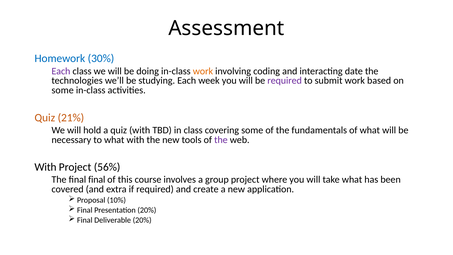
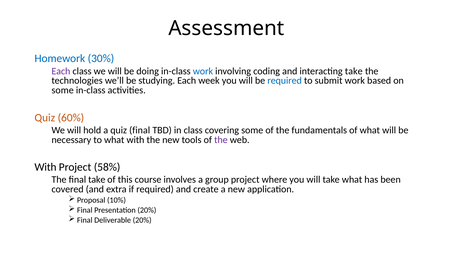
work at (203, 71) colour: orange -> blue
interacting date: date -> take
required at (285, 81) colour: purple -> blue
21%: 21% -> 60%
quiz with: with -> final
56%: 56% -> 58%
final final: final -> take
